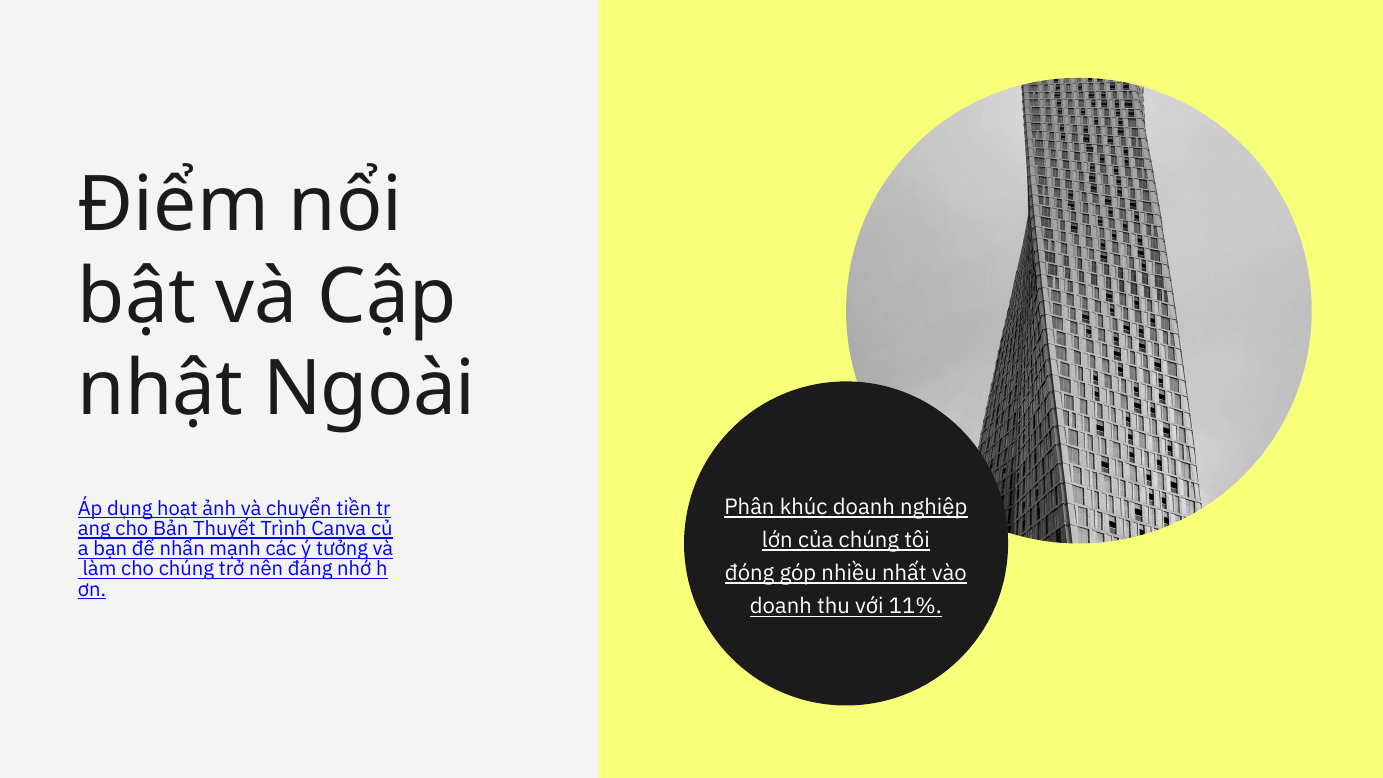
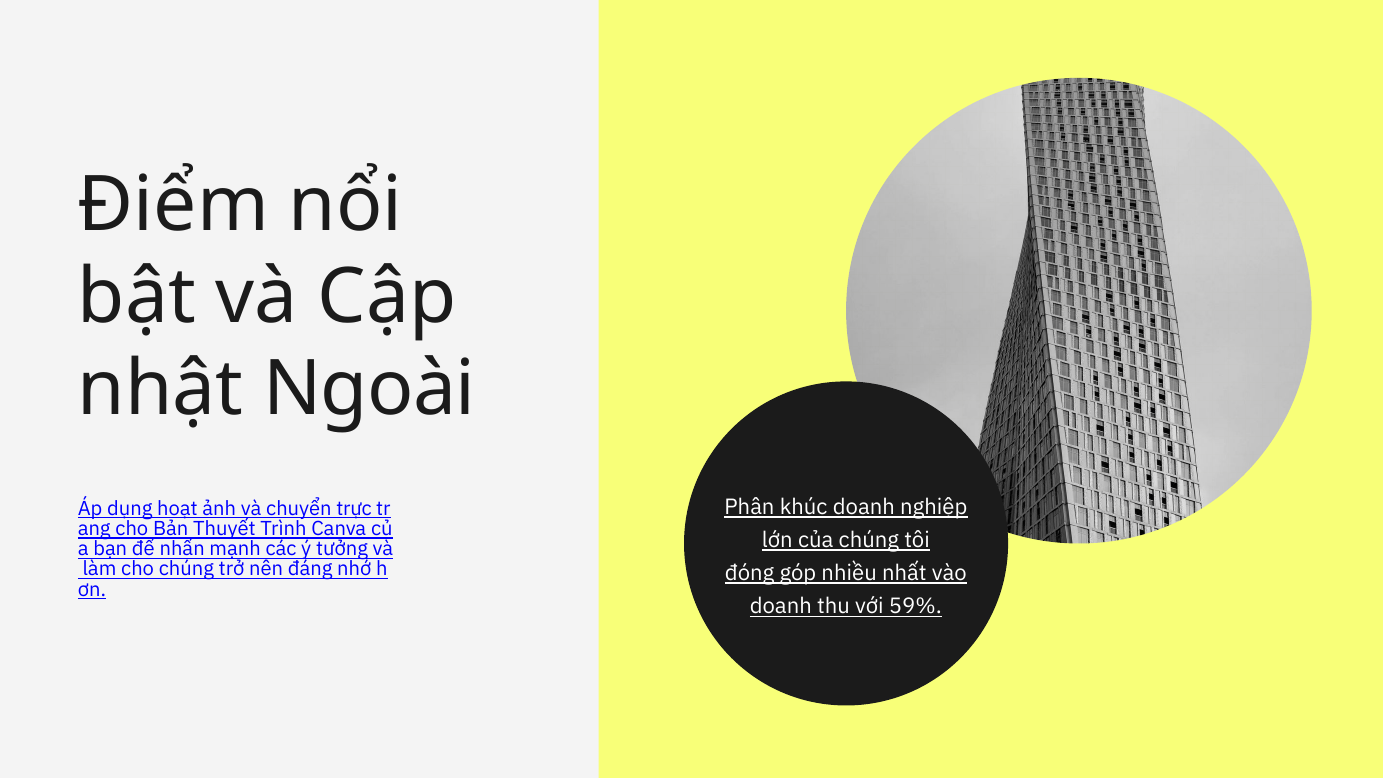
tiền: tiền -> trực
11%: 11% -> 59%
